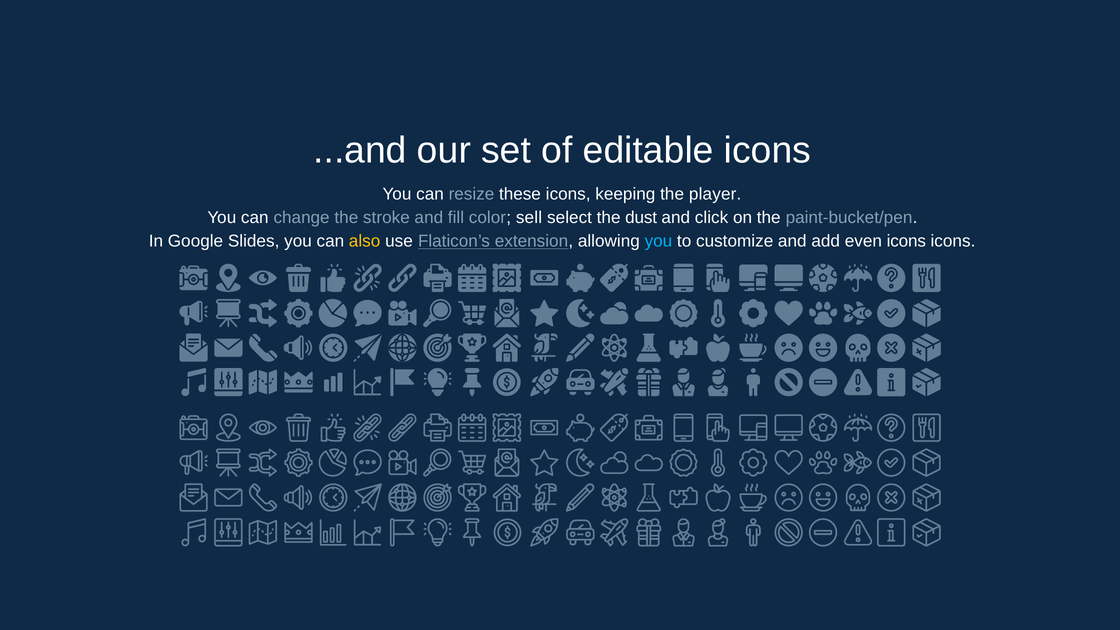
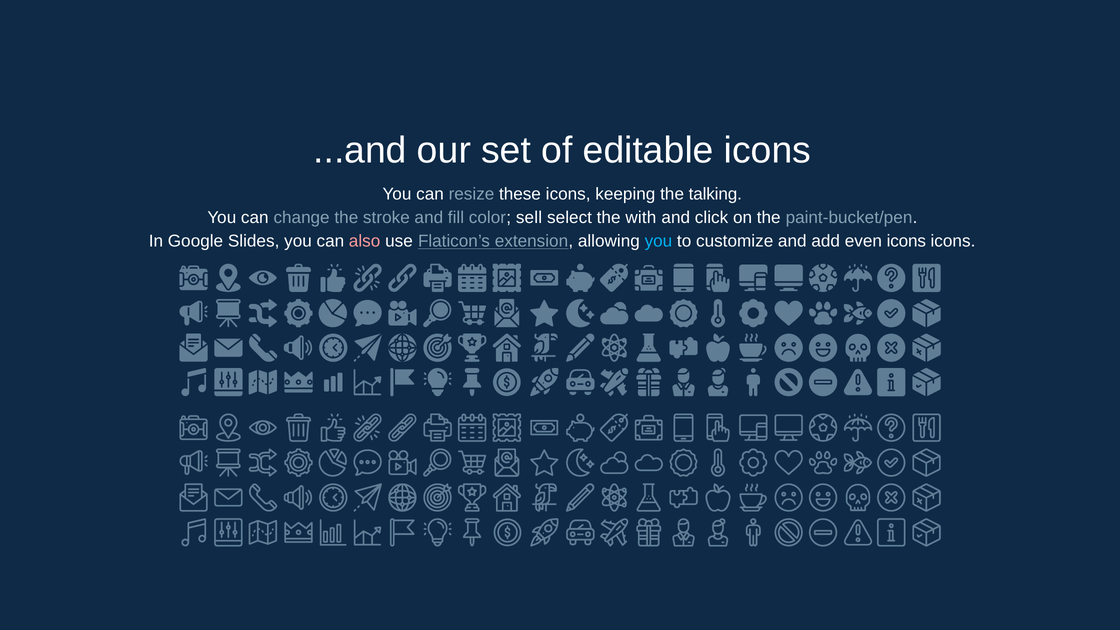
player: player -> talking
dust: dust -> with
also colour: yellow -> pink
